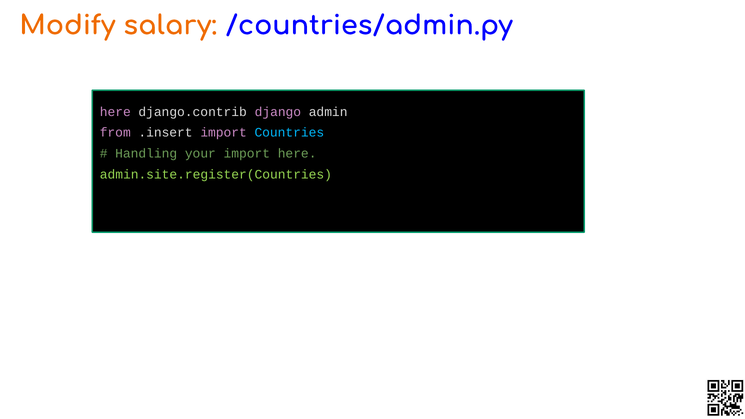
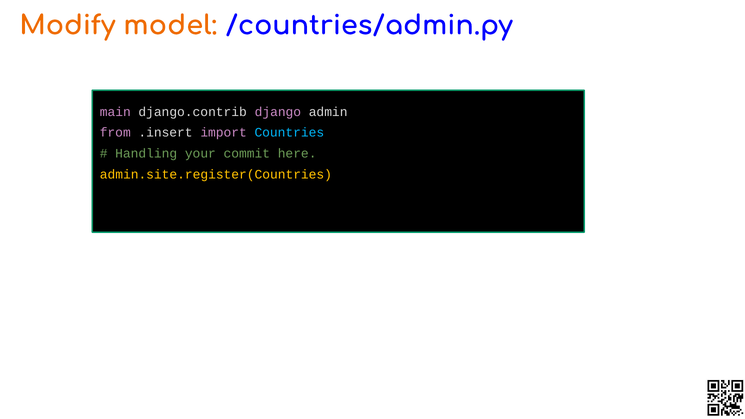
salary: salary -> model
here at (115, 112): here -> main
your import: import -> commit
admin.site.register(Countries colour: light green -> yellow
